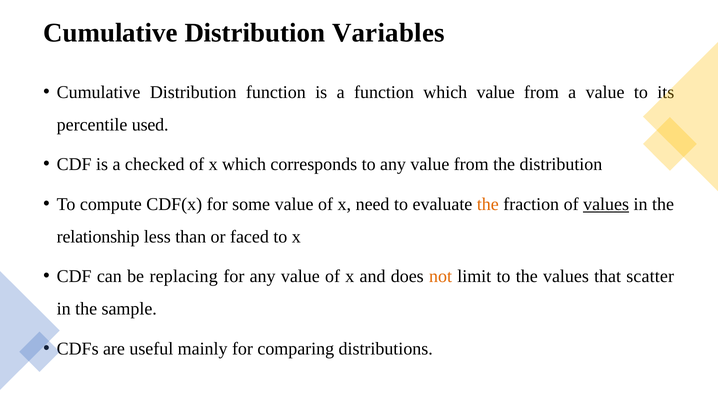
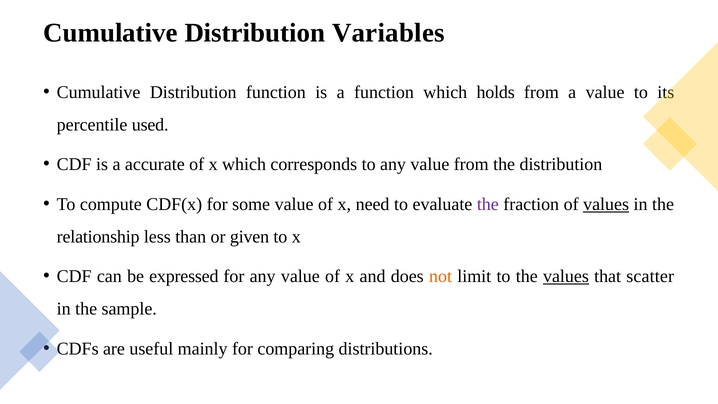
which value: value -> holds
checked: checked -> accurate
the at (488, 204) colour: orange -> purple
faced: faced -> given
replacing: replacing -> expressed
values at (566, 276) underline: none -> present
